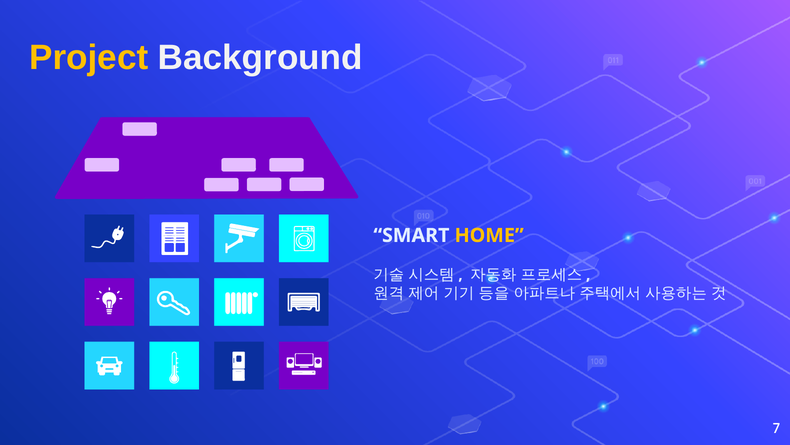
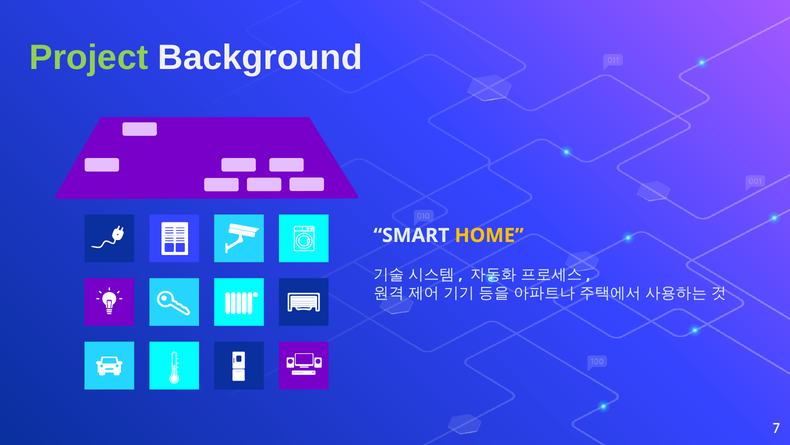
Project colour: yellow -> light green
